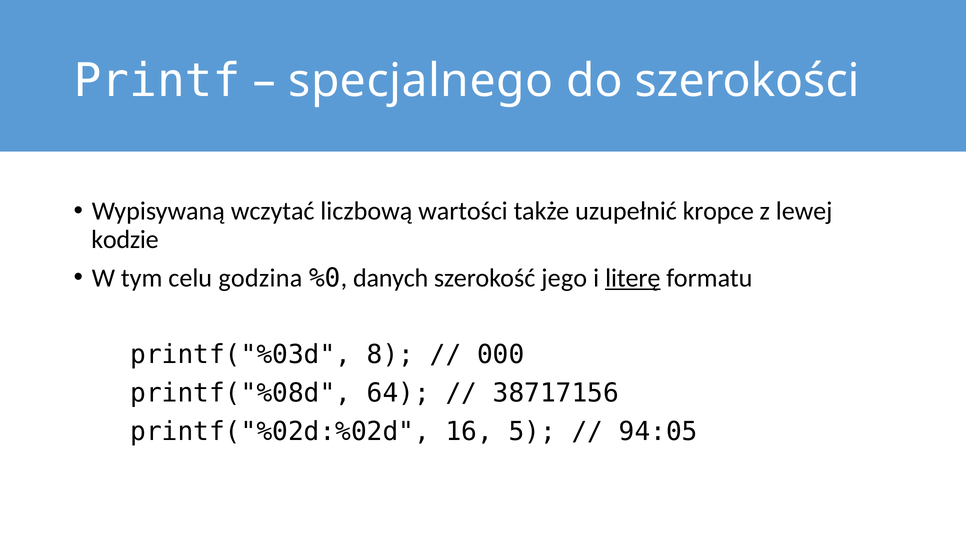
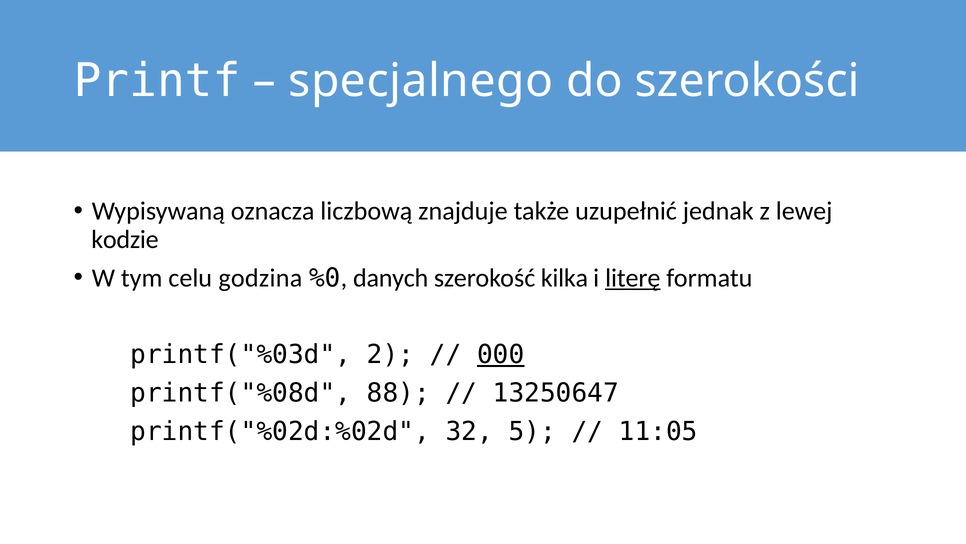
wczytać: wczytać -> oznacza
wartości: wartości -> znajduje
kropce: kropce -> jednak
jego: jego -> kilka
8: 8 -> 2
000 underline: none -> present
64: 64 -> 88
38717156: 38717156 -> 13250647
16: 16 -> 32
94:05: 94:05 -> 11:05
